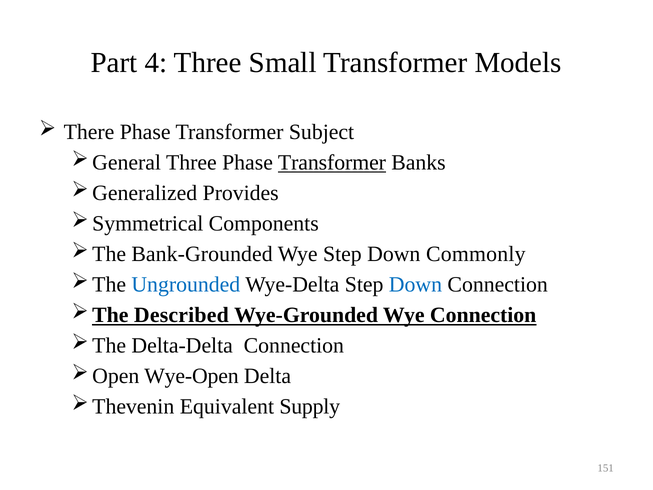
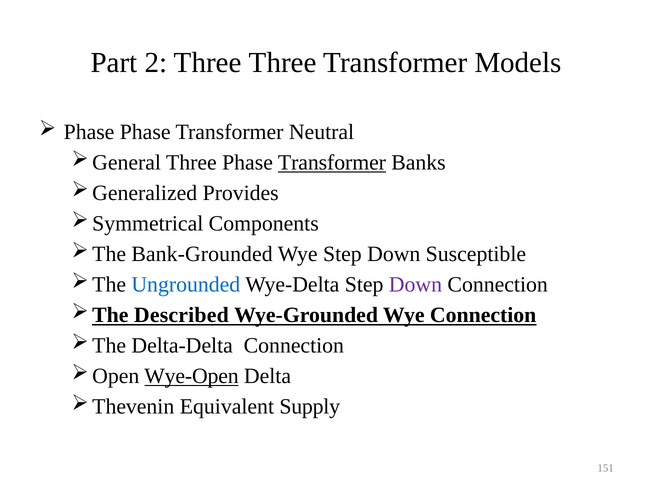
4: 4 -> 2
Three Small: Small -> Three
There at (89, 132): There -> Phase
Subject: Subject -> Neutral
Commonly: Commonly -> Susceptible
Down at (415, 284) colour: blue -> purple
Wye-Open underline: none -> present
